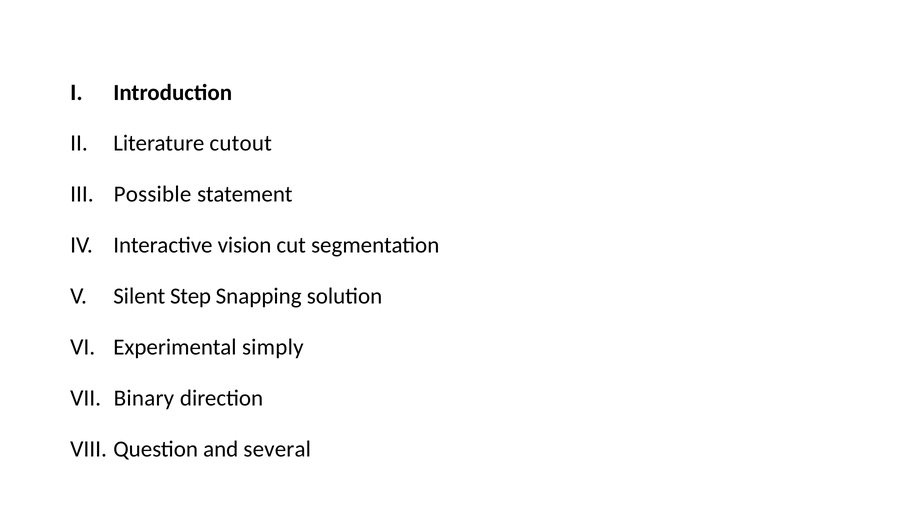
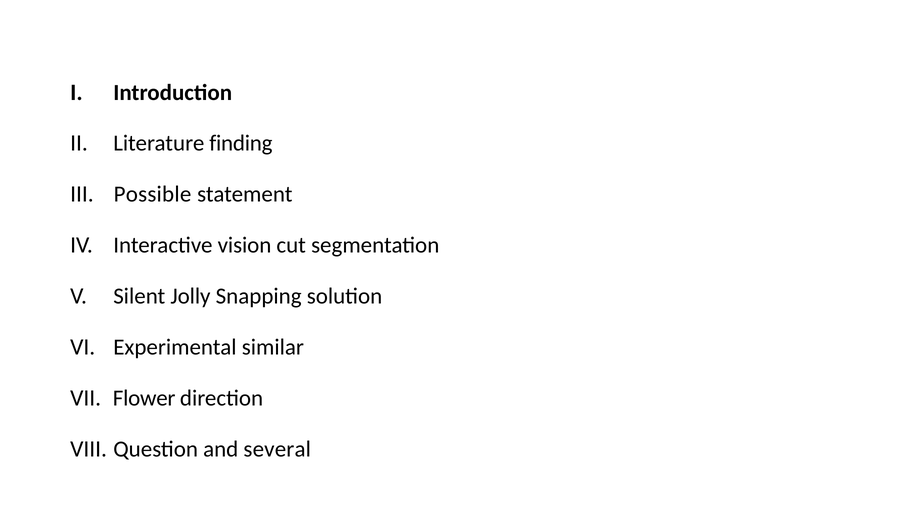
cutout: cutout -> finding
Step: Step -> Jolly
simply: simply -> similar
Binary: Binary -> Flower
